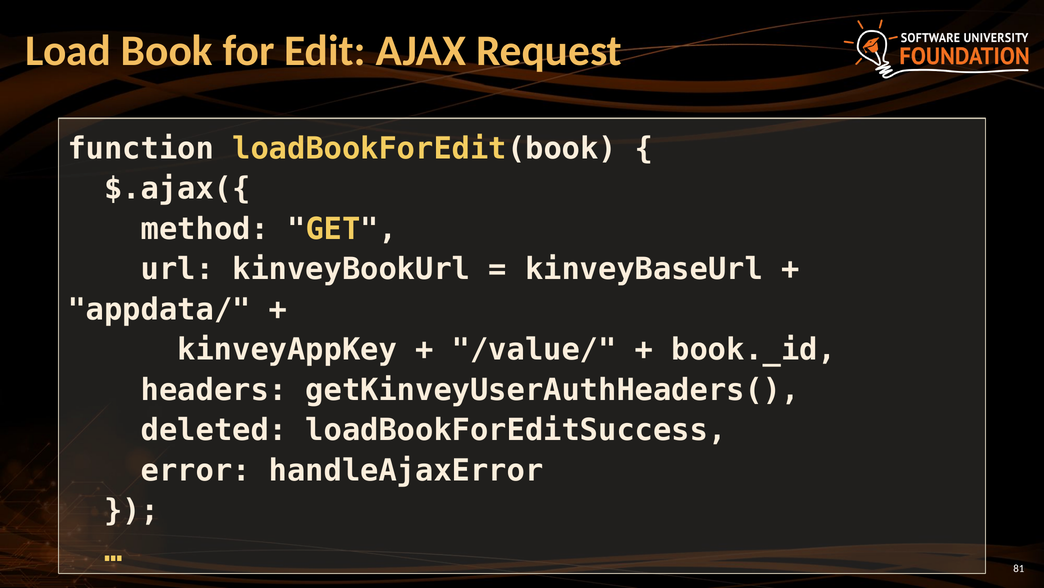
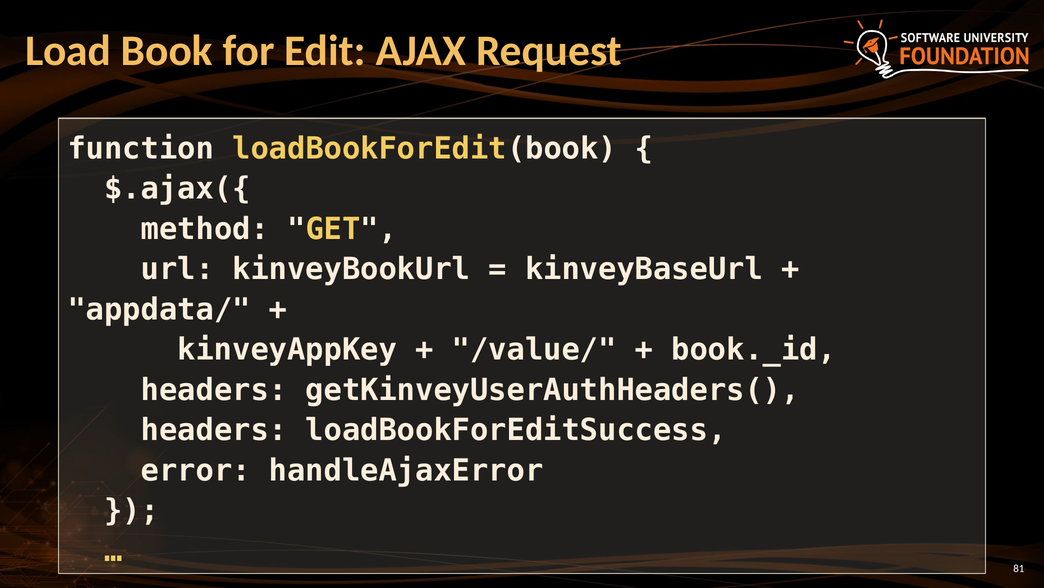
deleted at (214, 430): deleted -> headers
